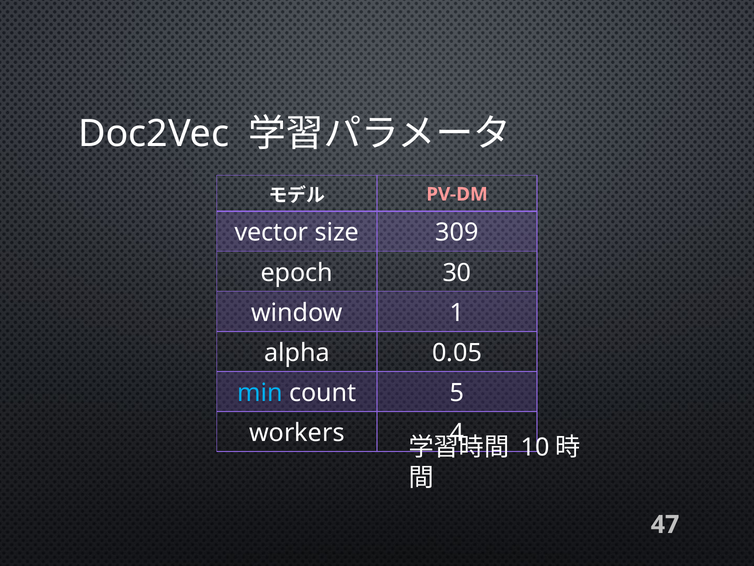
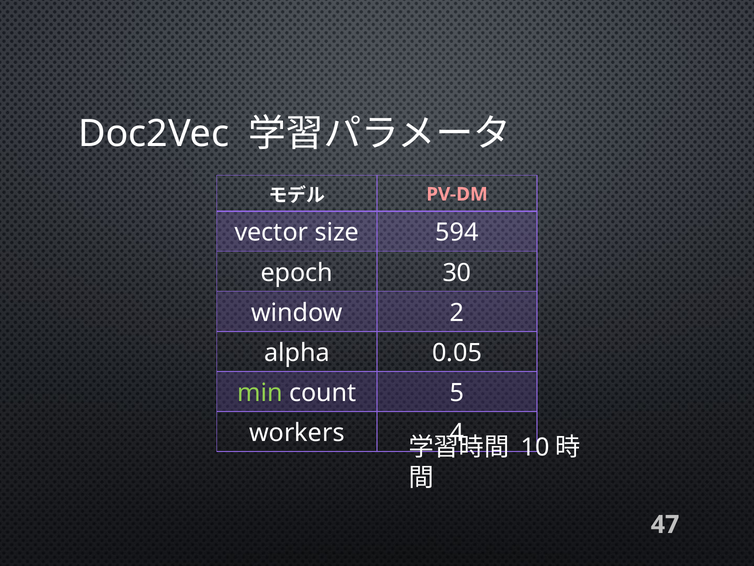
309: 309 -> 594
1: 1 -> 2
min colour: light blue -> light green
